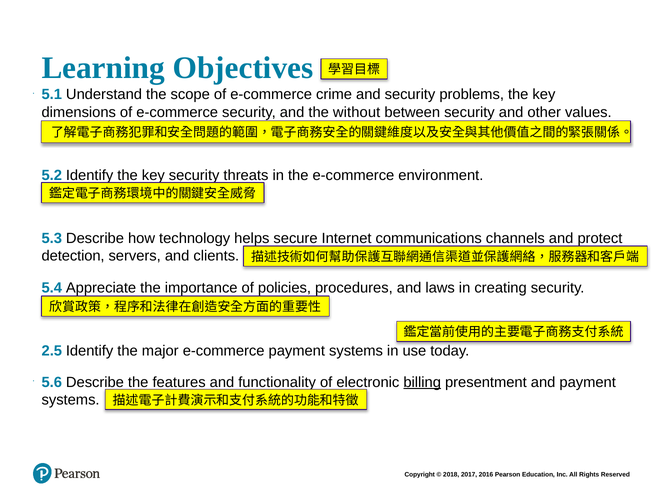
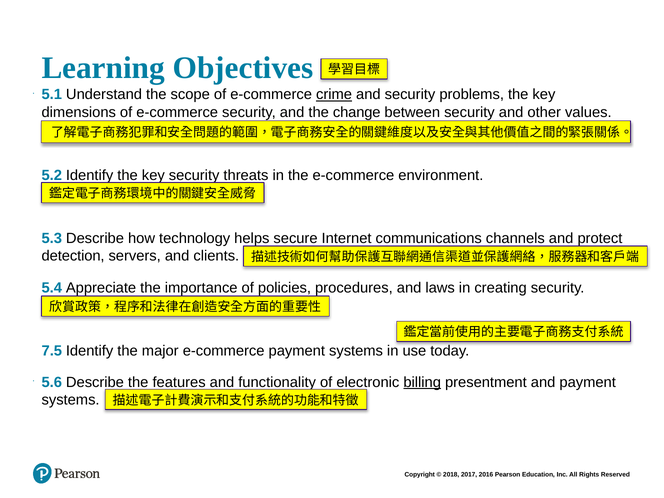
crime underline: none -> present
without: without -> change
2.5: 2.5 -> 7.5
